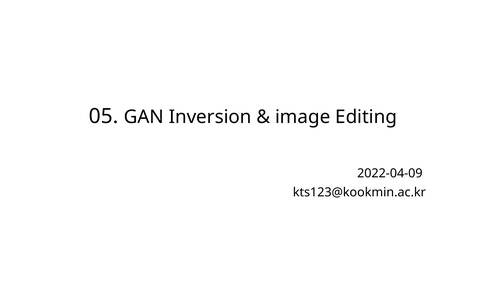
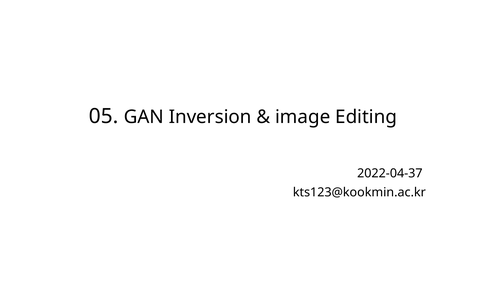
2022-04-09: 2022-04-09 -> 2022-04-37
